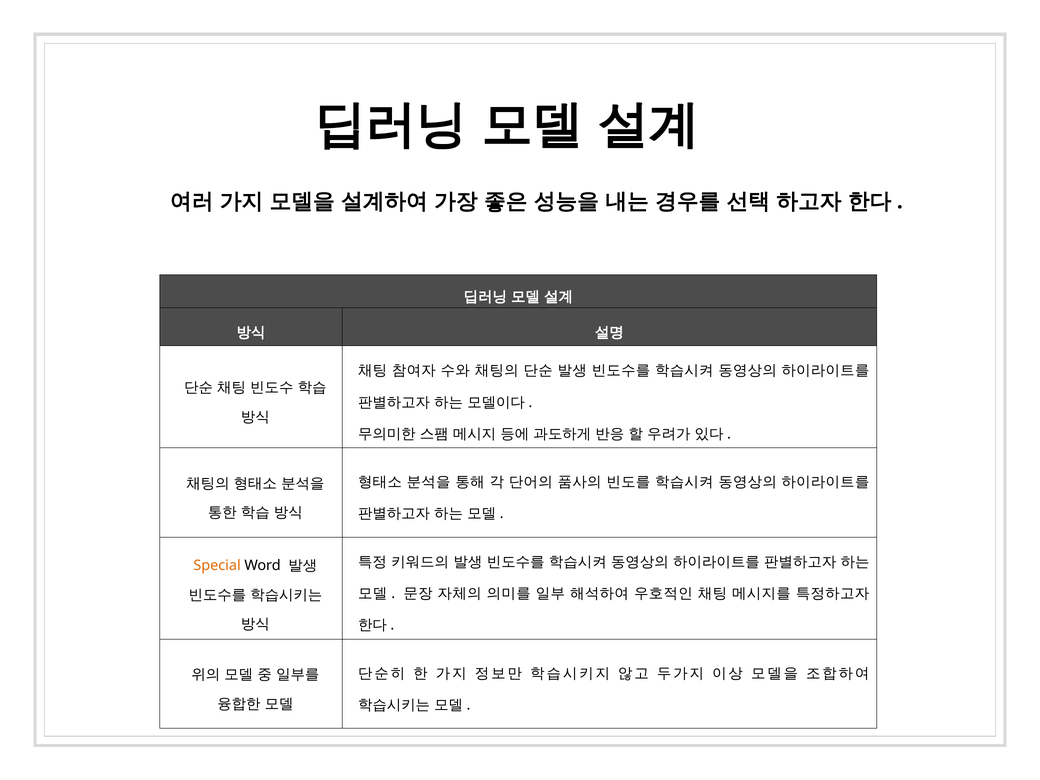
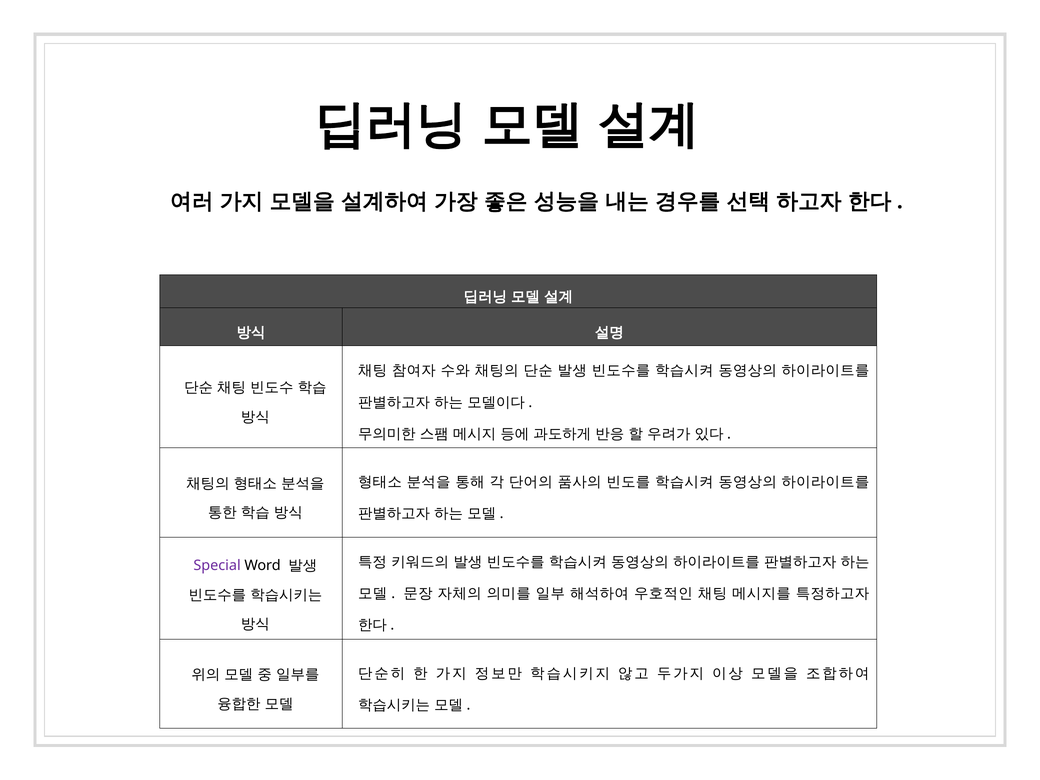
Special colour: orange -> purple
